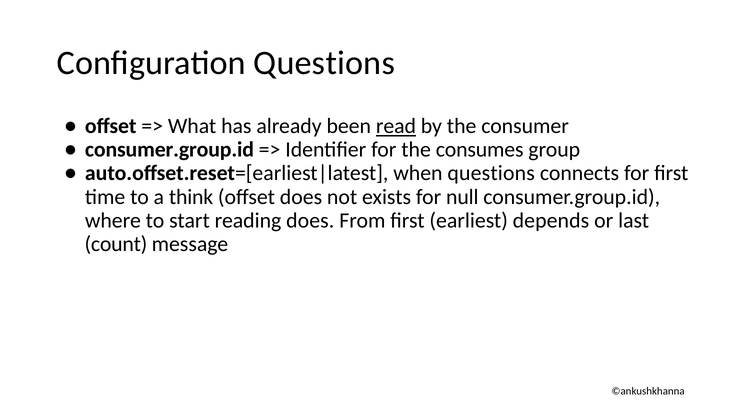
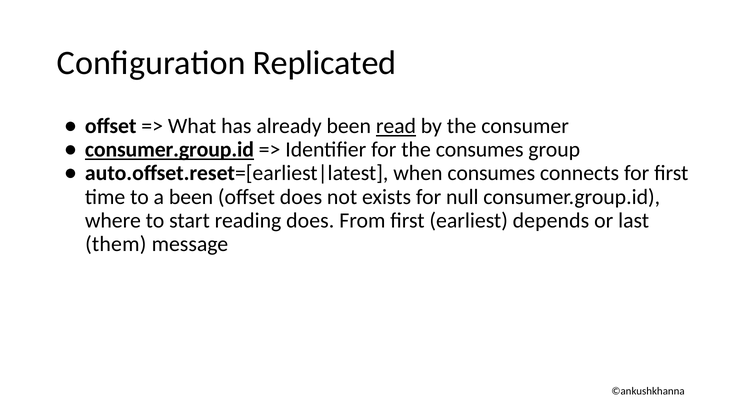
Configuration Questions: Questions -> Replicated
consumer.group.id at (169, 150) underline: none -> present
when questions: questions -> consumes
a think: think -> been
count: count -> them
